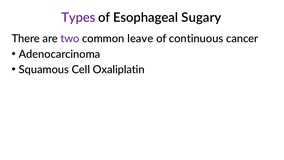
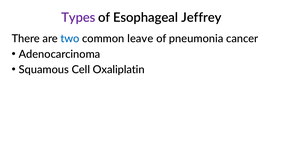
Sugary: Sugary -> Jeffrey
two colour: purple -> blue
continuous: continuous -> pneumonia
